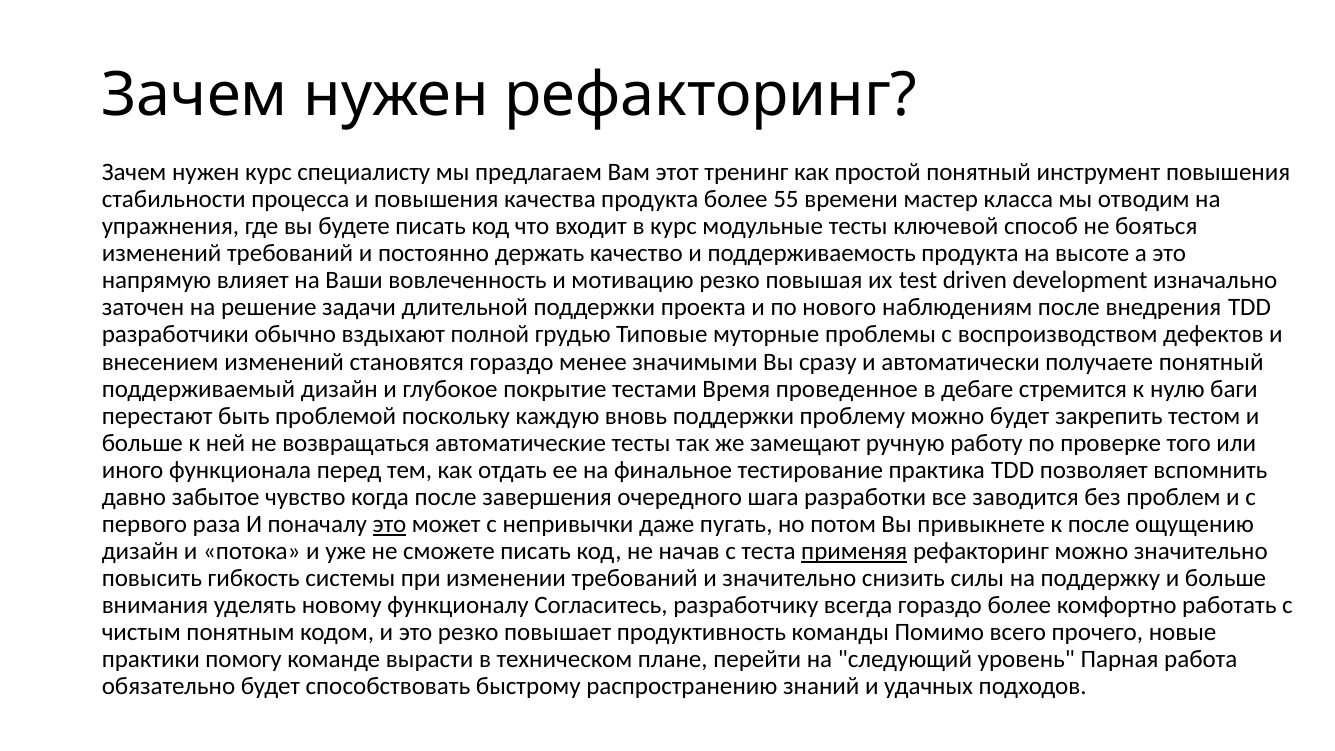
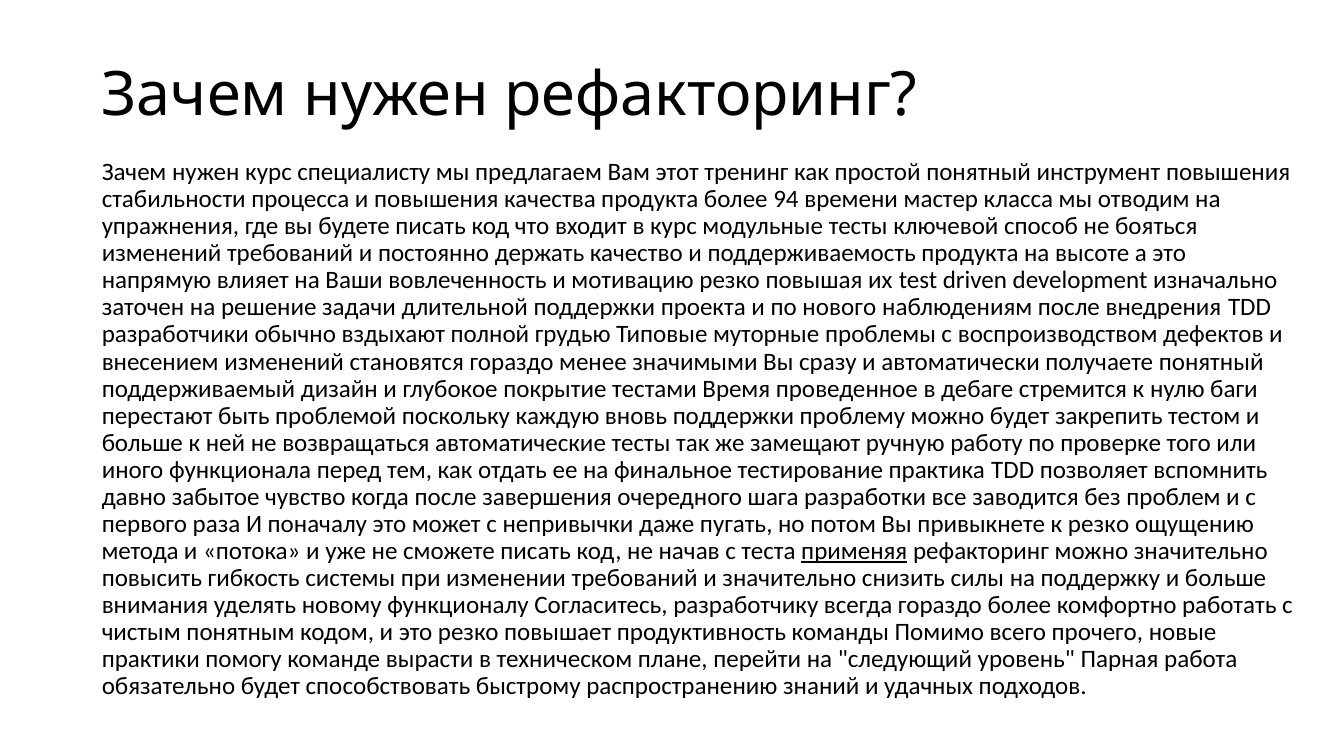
55: 55 -> 94
это at (390, 524) underline: present -> none
к после: после -> резко
дизайн at (140, 551): дизайн -> метода
